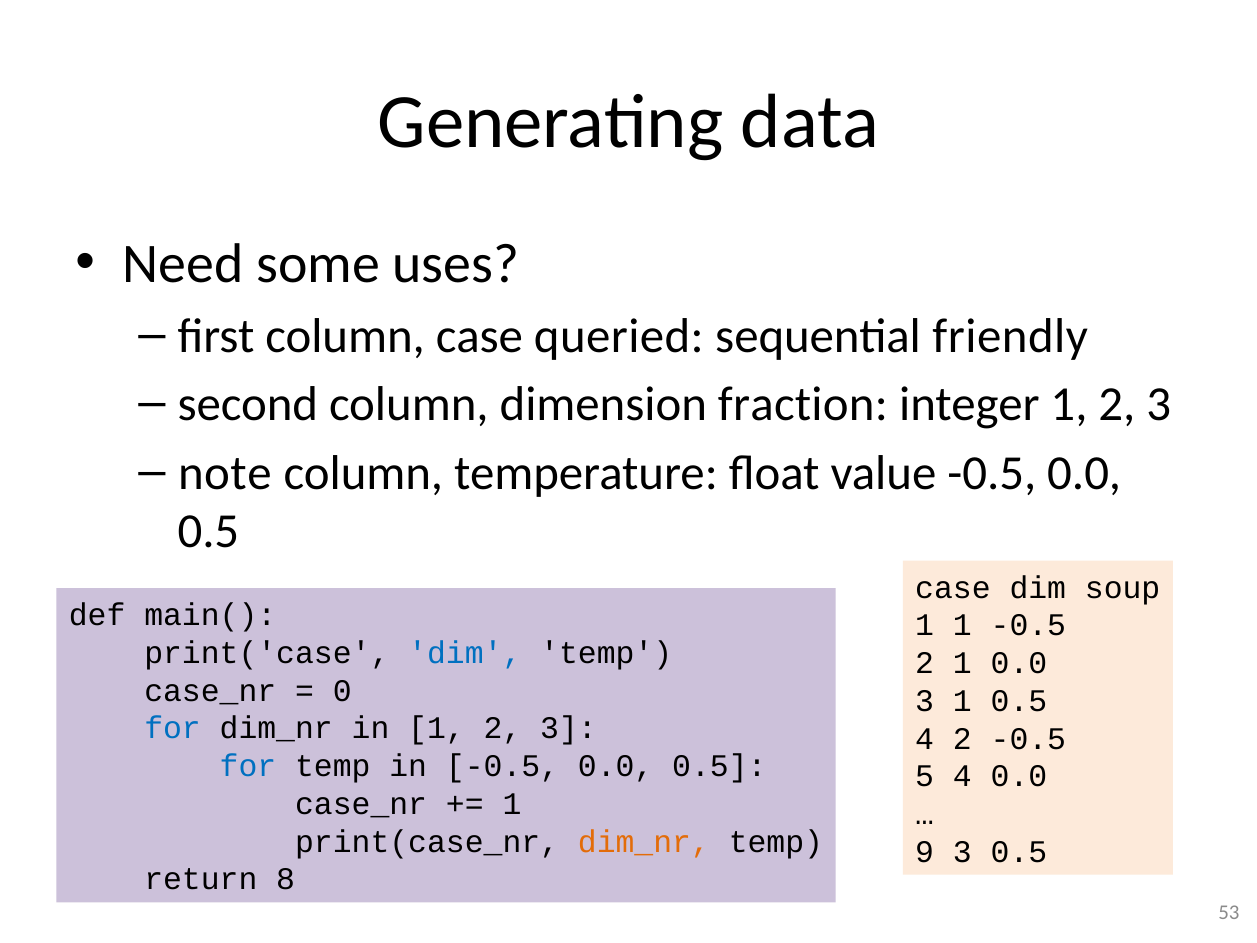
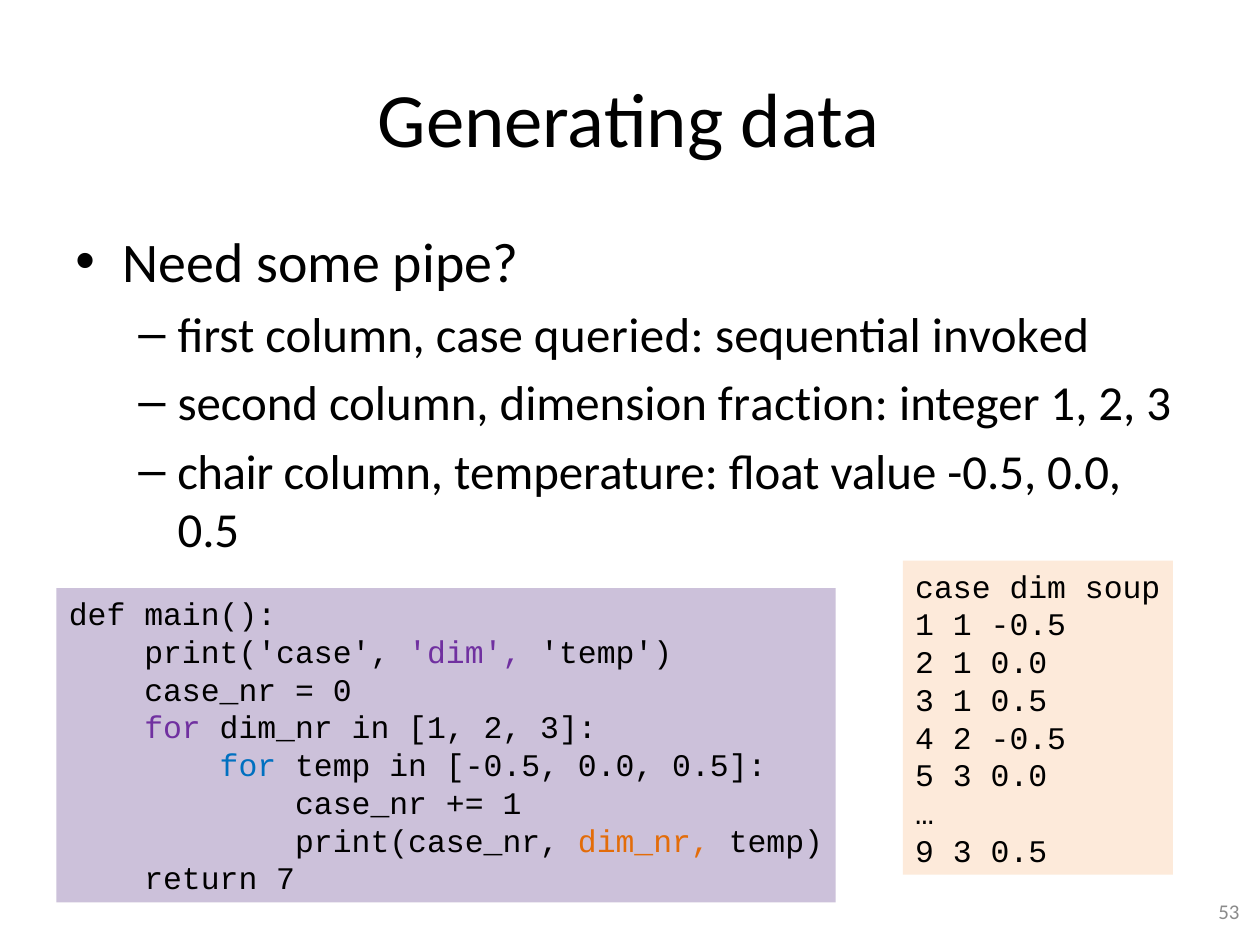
uses: uses -> pipe
friendly: friendly -> invoked
note: note -> chair
dim at (465, 653) colour: blue -> purple
for at (173, 728) colour: blue -> purple
5 4: 4 -> 3
8: 8 -> 7
